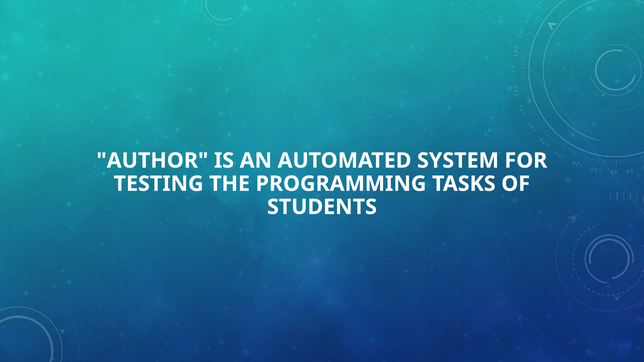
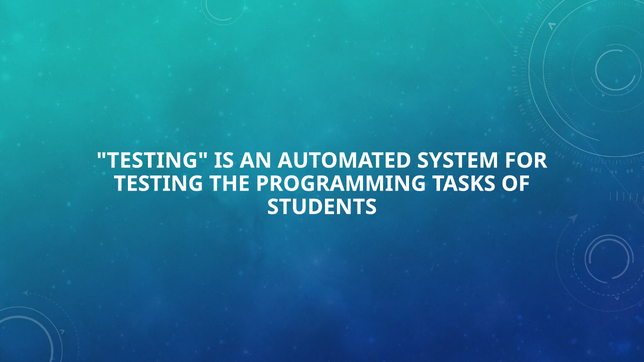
AUTHOR at (152, 161): AUTHOR -> TESTING
